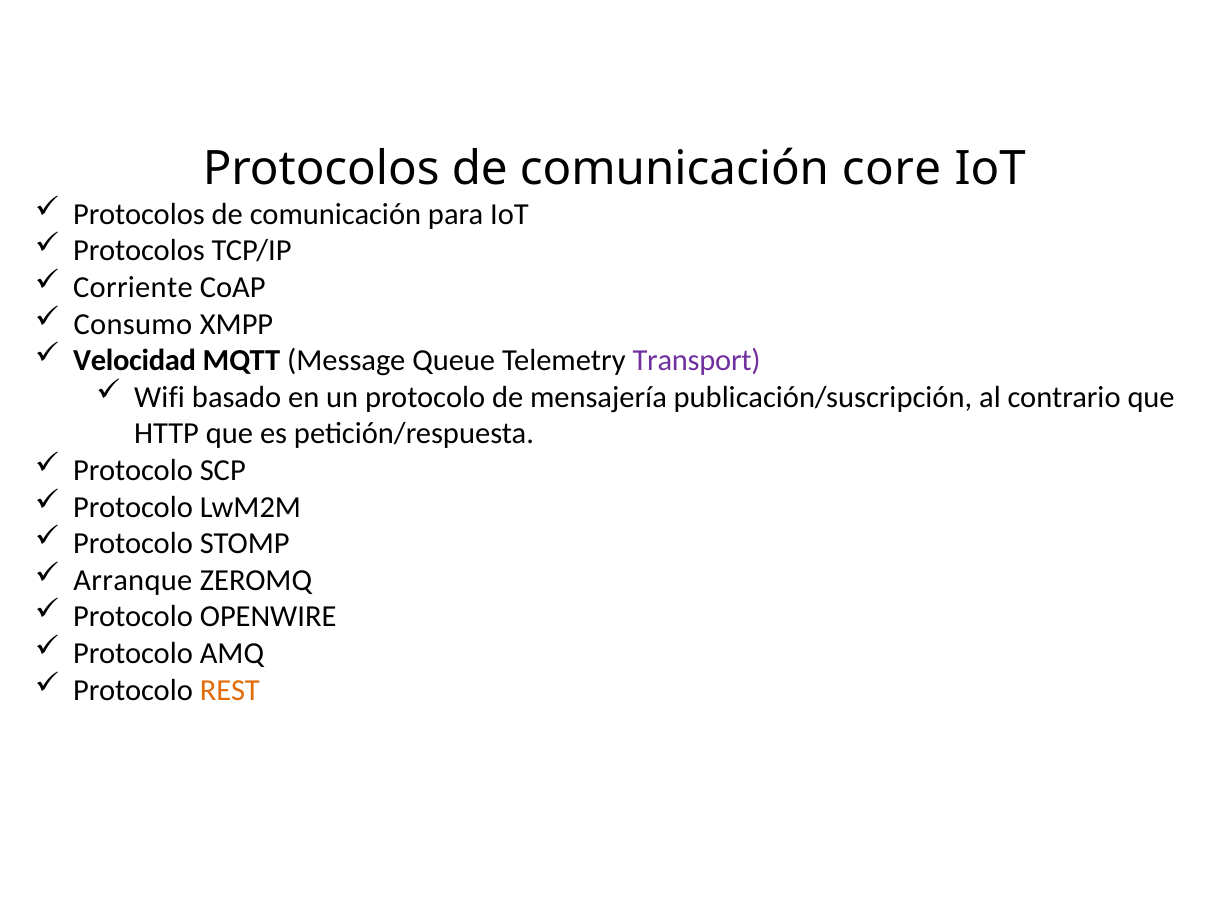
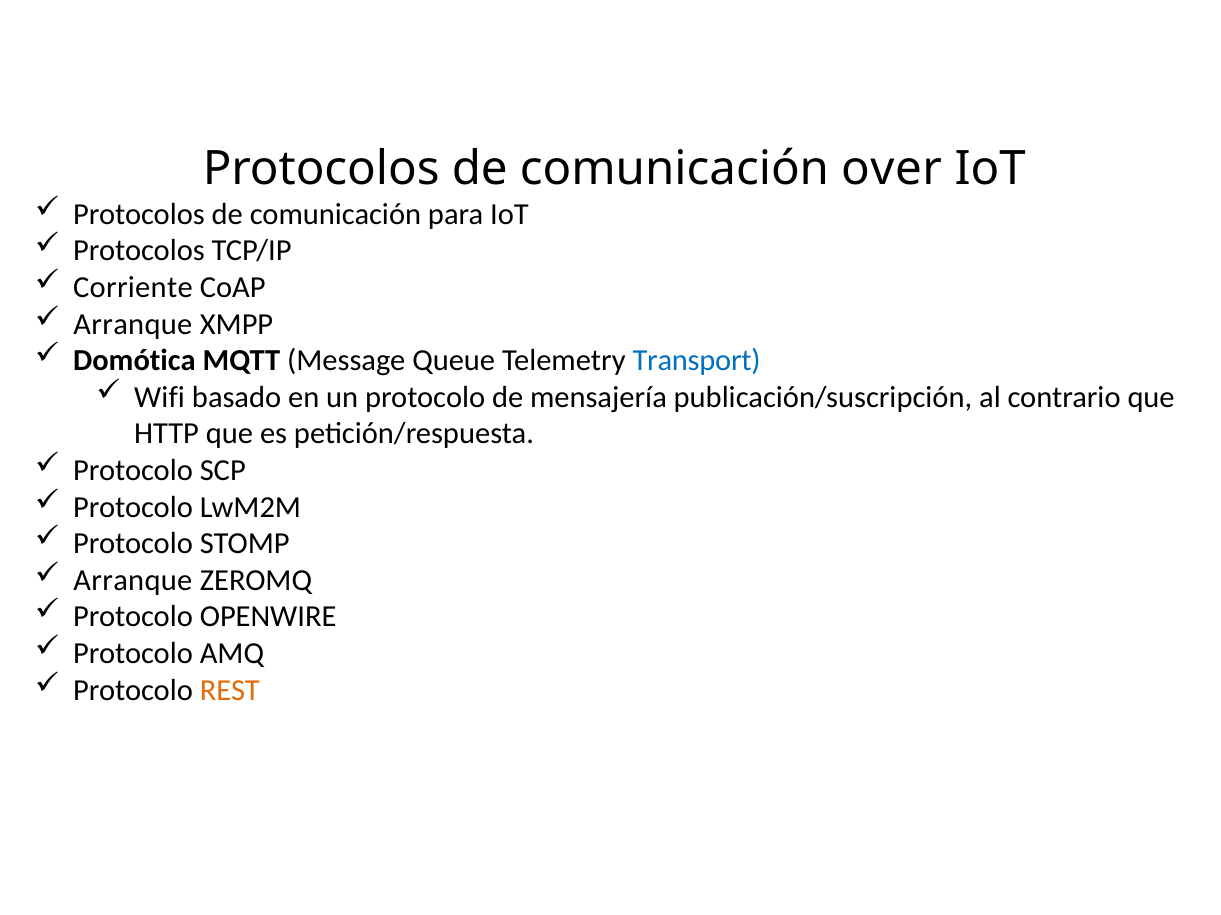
core: core -> over
Consumo at (133, 324): Consumo -> Arranque
Velocidad: Velocidad -> Domótica
Transport colour: purple -> blue
